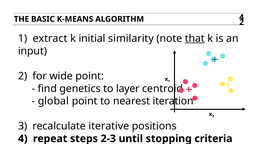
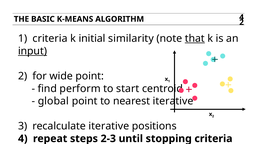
1 extract: extract -> criteria
input underline: none -> present
genetics: genetics -> perform
layer: layer -> start
nearest iteration: iteration -> iterative
